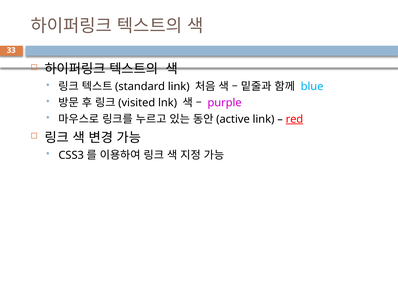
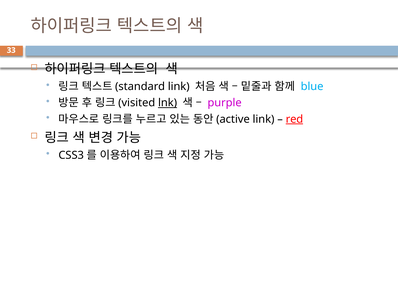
lnk underline: none -> present
